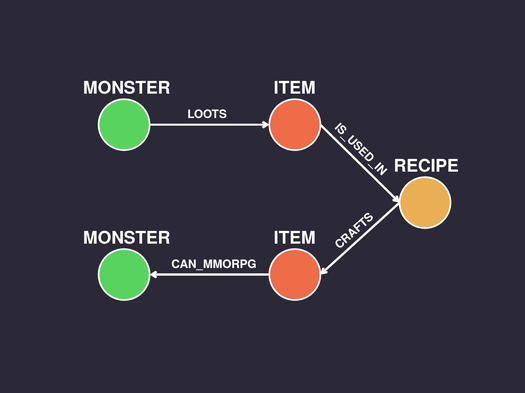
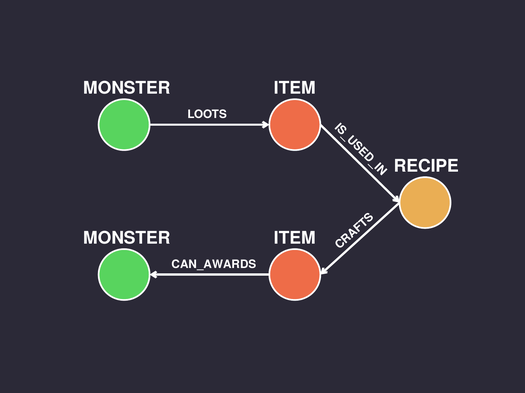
CAN_MMORPG: CAN_MMORPG -> CAN_AWARDS
